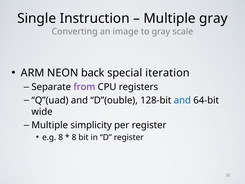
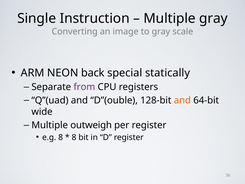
iteration: iteration -> statically
and at (182, 100) colour: blue -> orange
simplicity: simplicity -> outweigh
